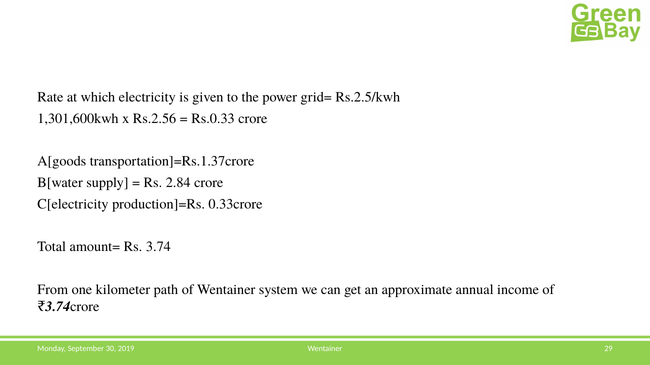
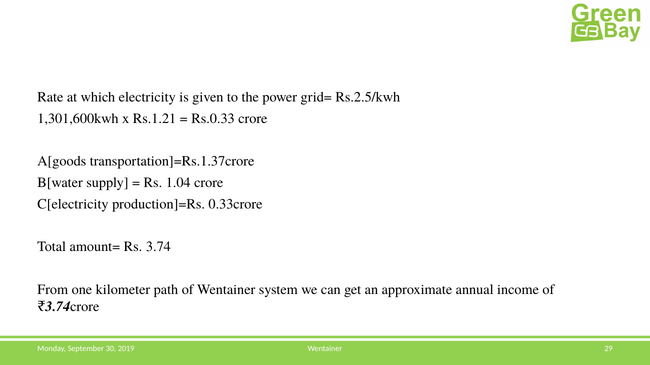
Rs.2.56: Rs.2.56 -> Rs.1.21
2.84: 2.84 -> 1.04
